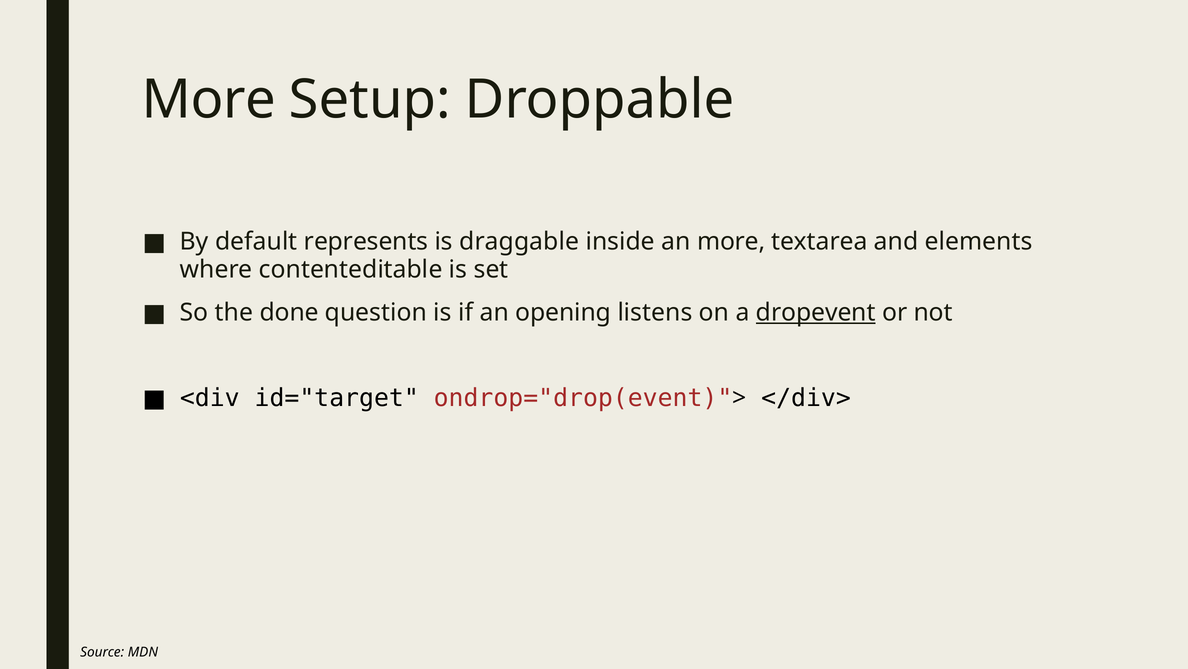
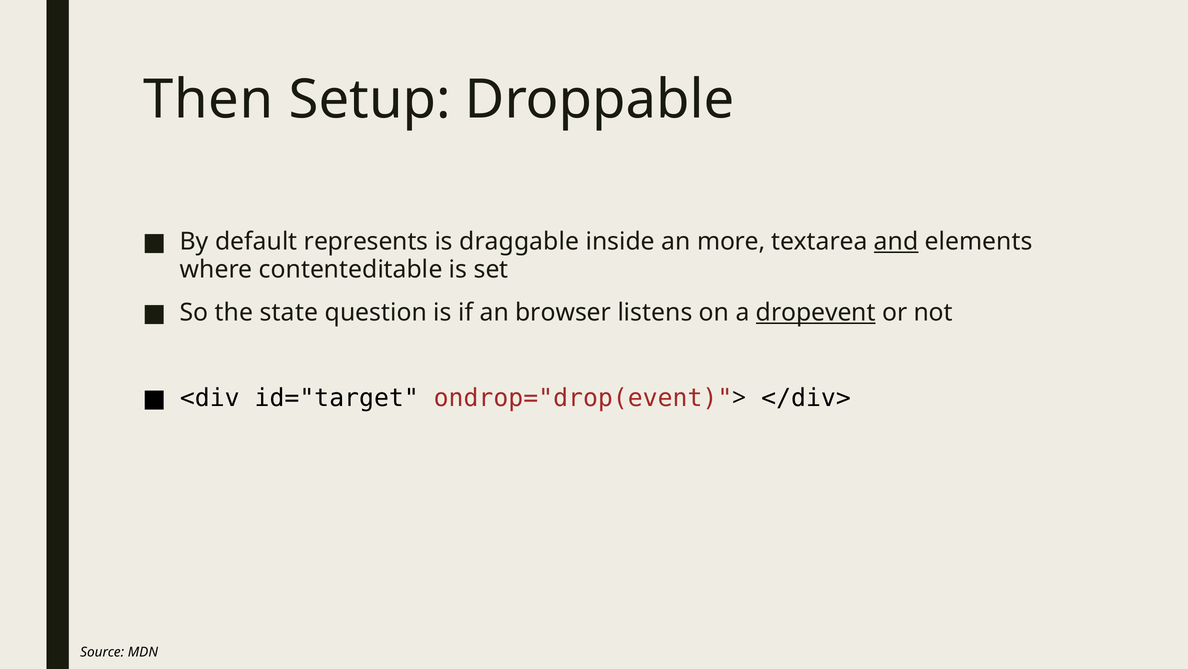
More at (209, 100): More -> Then
and underline: none -> present
done: done -> state
opening: opening -> browser
